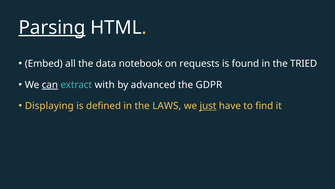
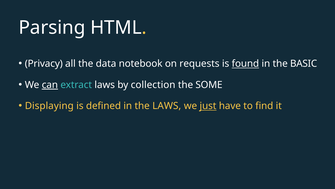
Parsing underline: present -> none
Embed: Embed -> Privacy
found underline: none -> present
TRIED: TRIED -> BASIC
extract with: with -> laws
advanced: advanced -> collection
GDPR: GDPR -> SOME
